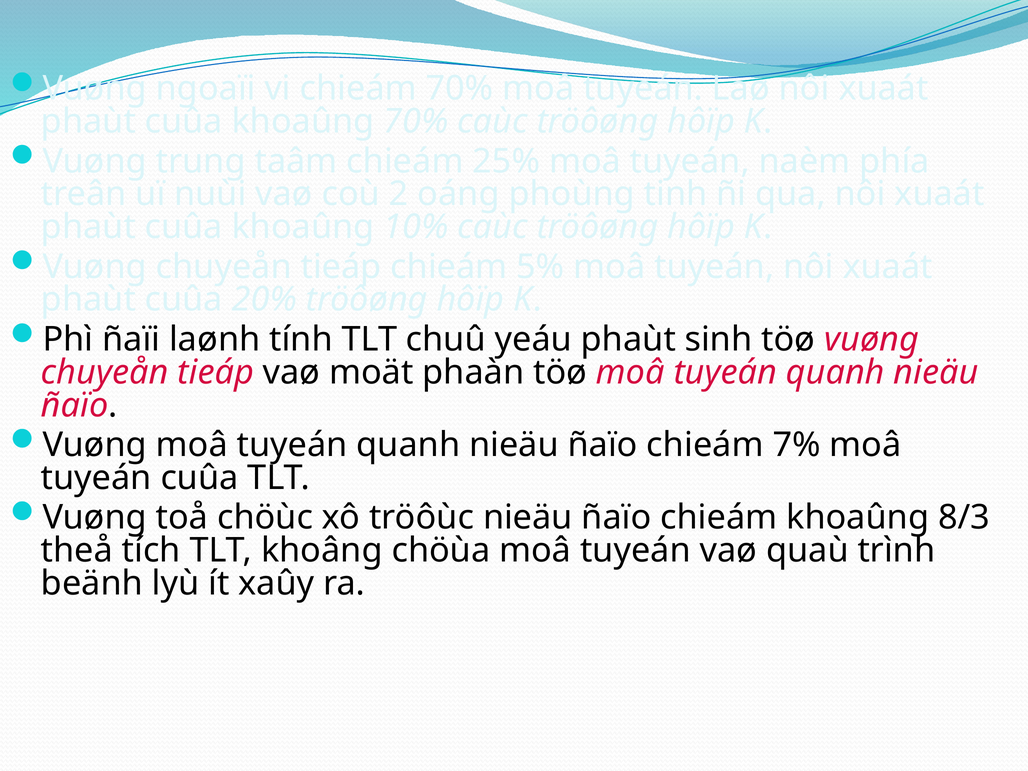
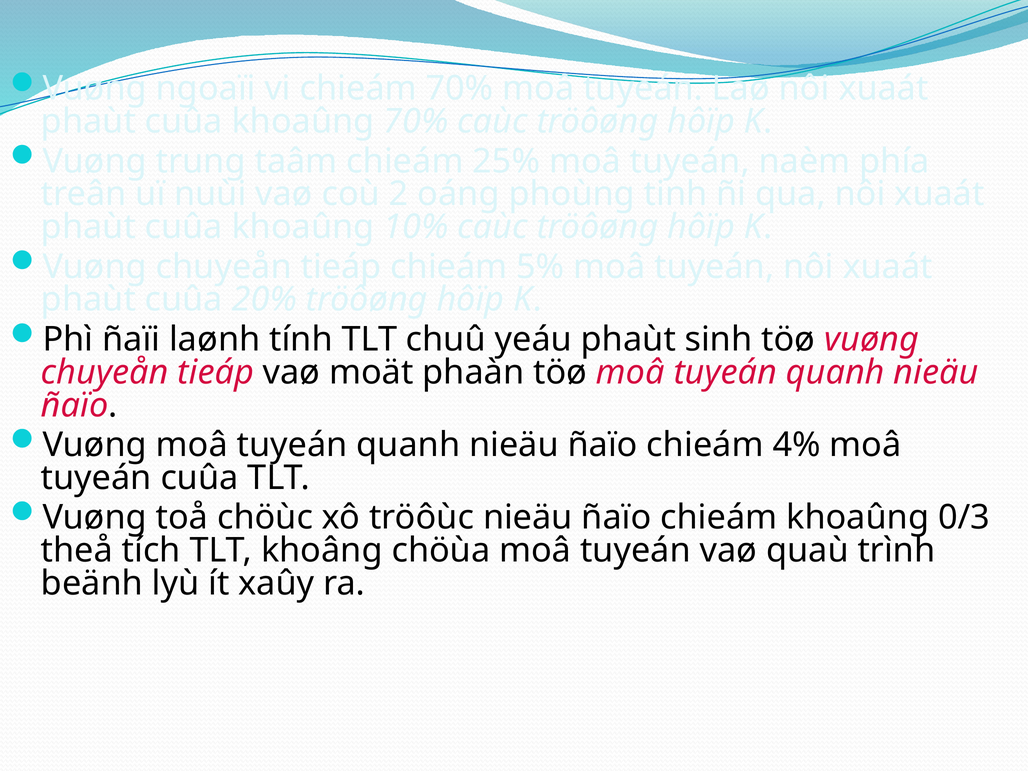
7%: 7% -> 4%
8/3: 8/3 -> 0/3
